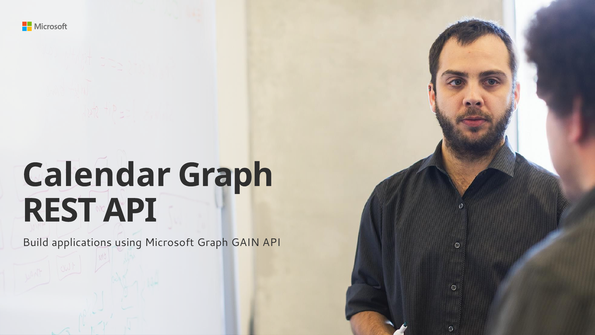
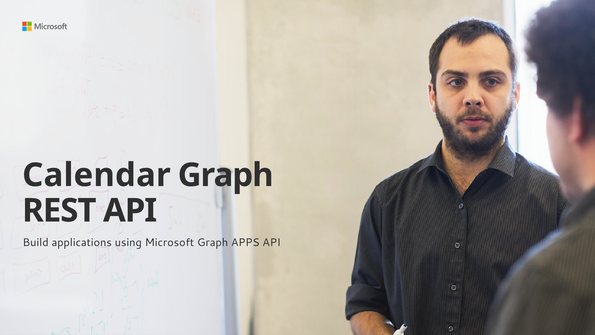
GAIN: GAIN -> APPS
